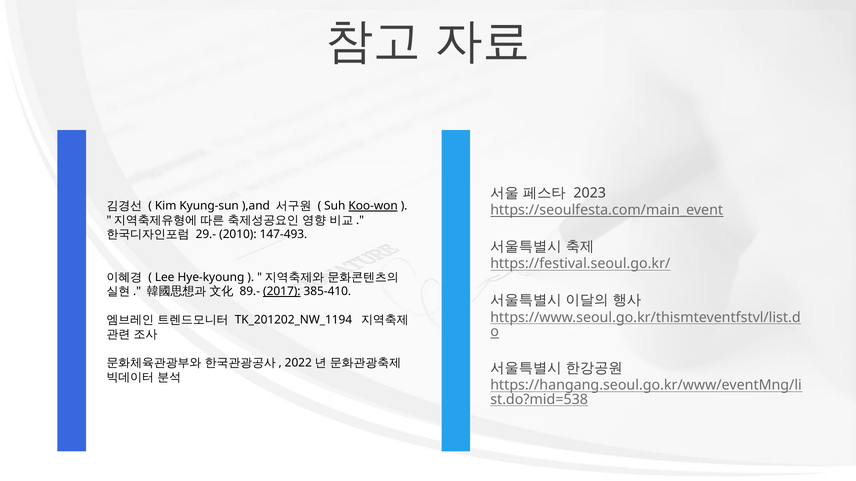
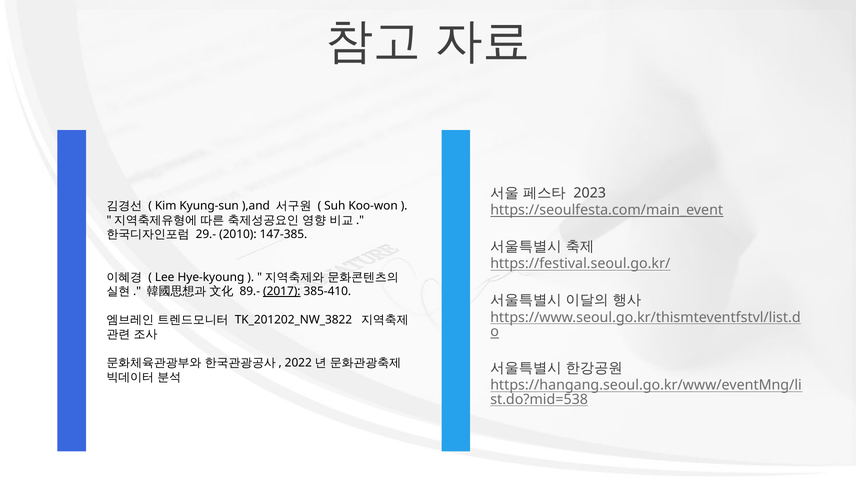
Koo-won underline: present -> none
147-493: 147-493 -> 147-385
TK_201202_NW_1194: TK_201202_NW_1194 -> TK_201202_NW_3822
